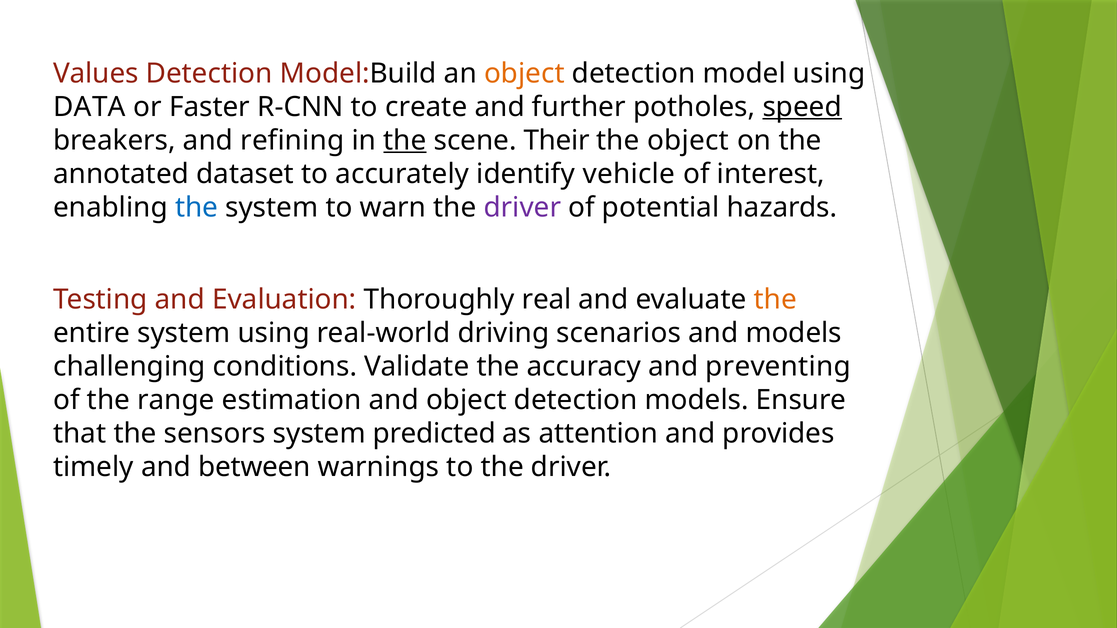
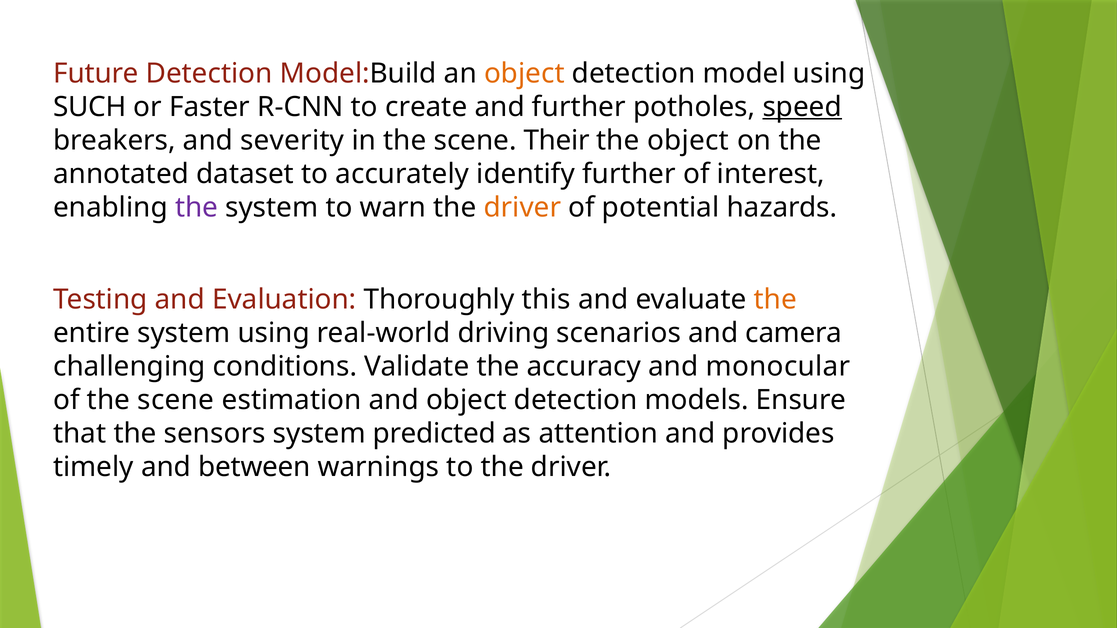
Values: Values -> Future
DATA: DATA -> SUCH
refining: refining -> severity
the at (405, 140) underline: present -> none
identify vehicle: vehicle -> further
the at (197, 207) colour: blue -> purple
driver at (522, 207) colour: purple -> orange
real: real -> this
and models: models -> camera
preventing: preventing -> monocular
of the range: range -> scene
